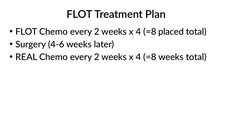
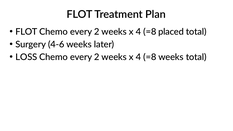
REAL: REAL -> LOSS
